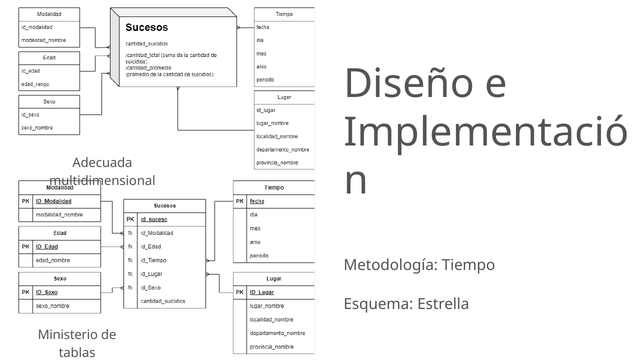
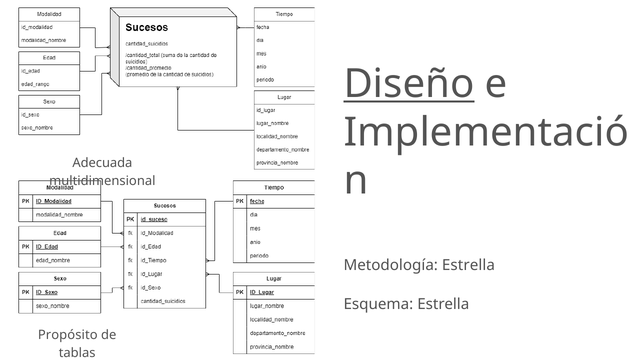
Diseño underline: none -> present
Metodología Tiempo: Tiempo -> Estrella
Ministerio: Ministerio -> Propósito
